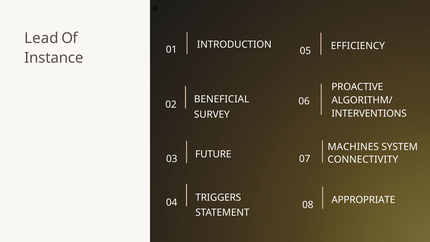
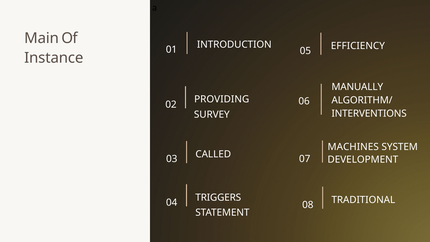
Lead: Lead -> Main
PROACTIVE: PROACTIVE -> MANUALLY
BENEFICIAL: BENEFICIAL -> PROVIDING
FUTURE: FUTURE -> CALLED
CONNECTIVITY: CONNECTIVITY -> DEVELOPMENT
APPROPRIATE: APPROPRIATE -> TRADITIONAL
